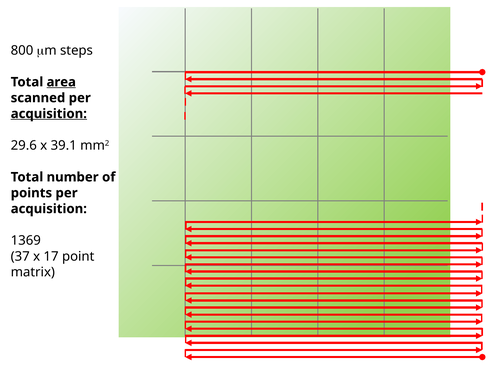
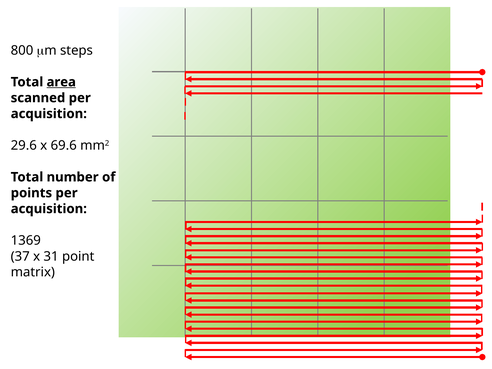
acquisition at (49, 114) underline: present -> none
39.1: 39.1 -> 69.6
17: 17 -> 31
